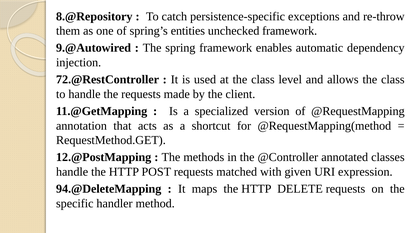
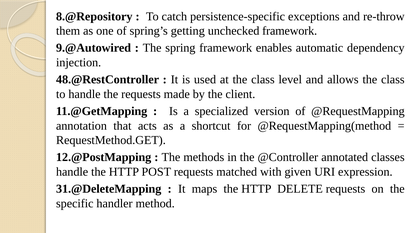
entities: entities -> getting
72.@RestController: 72.@RestController -> 48.@RestController
94.@DeleteMapping: 94.@DeleteMapping -> 31.@DeleteMapping
